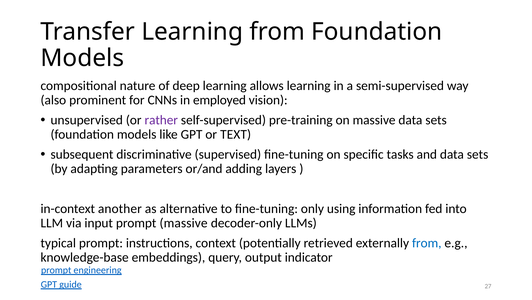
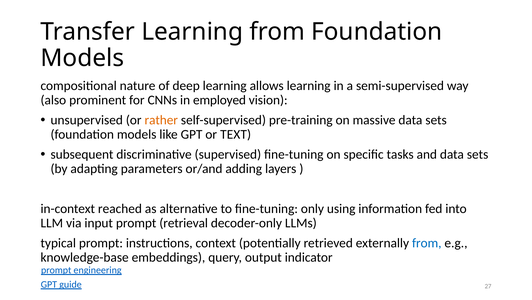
rather colour: purple -> orange
another: another -> reached
prompt massive: massive -> retrieval
